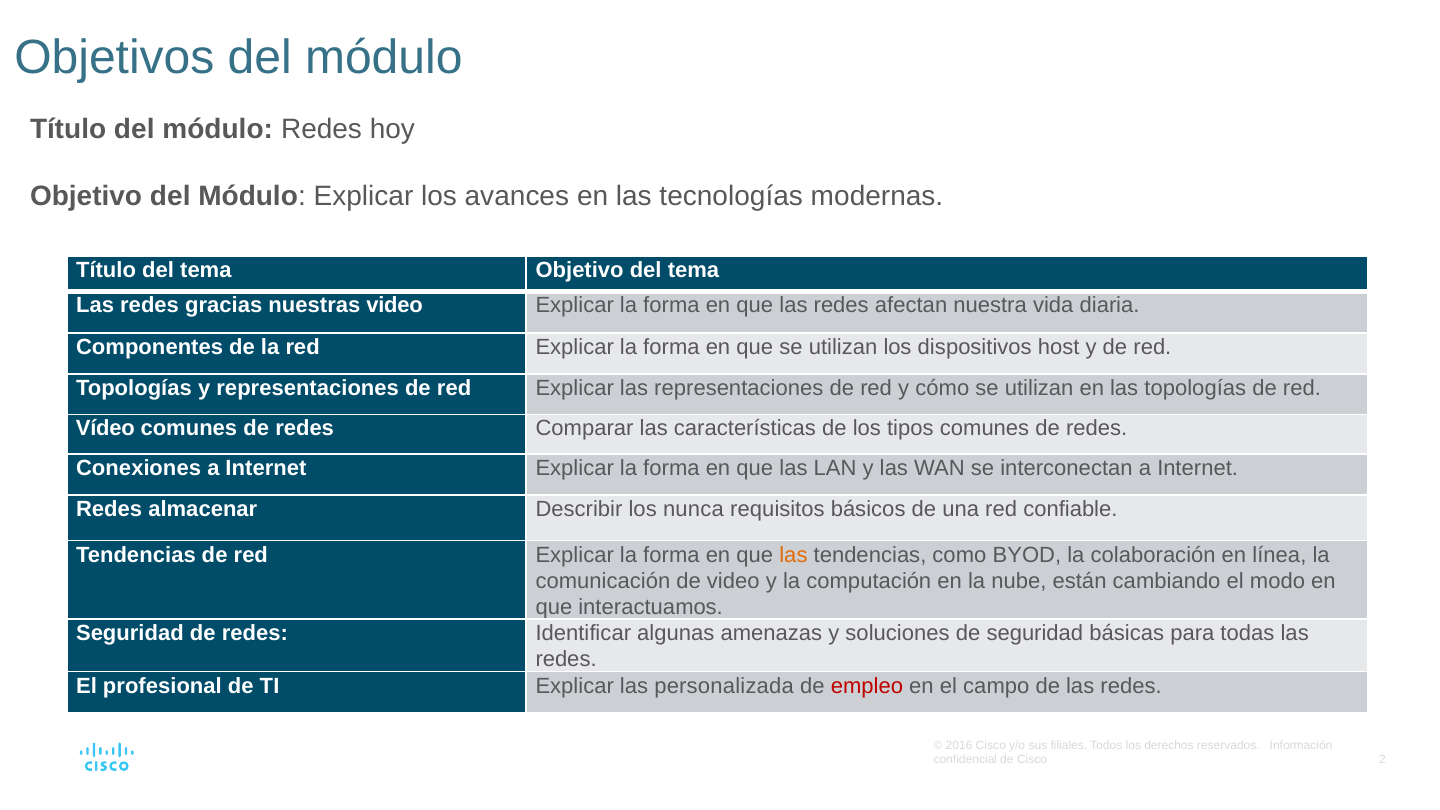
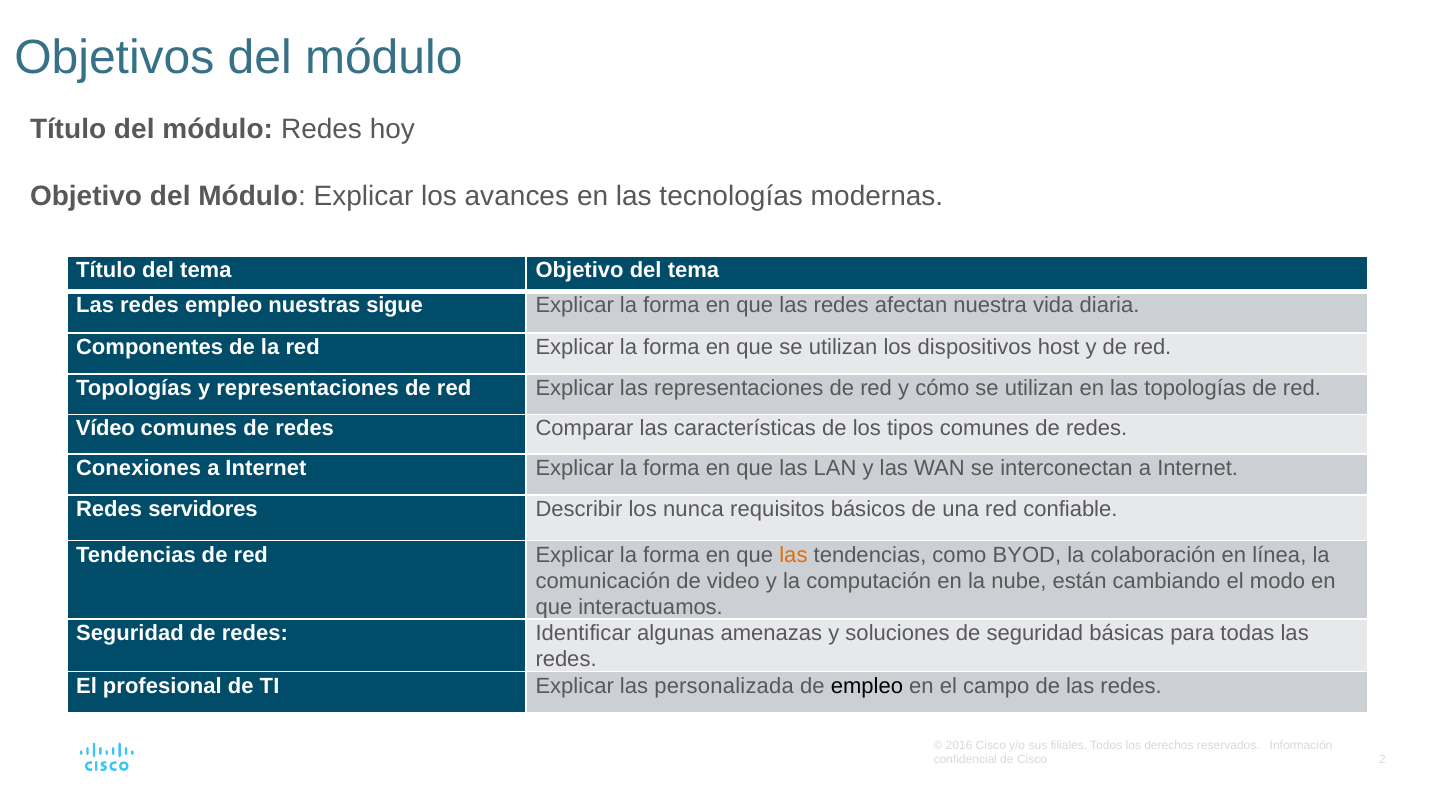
redes gracias: gracias -> empleo
nuestras video: video -> sigue
almacenar: almacenar -> servidores
empleo at (867, 686) colour: red -> black
